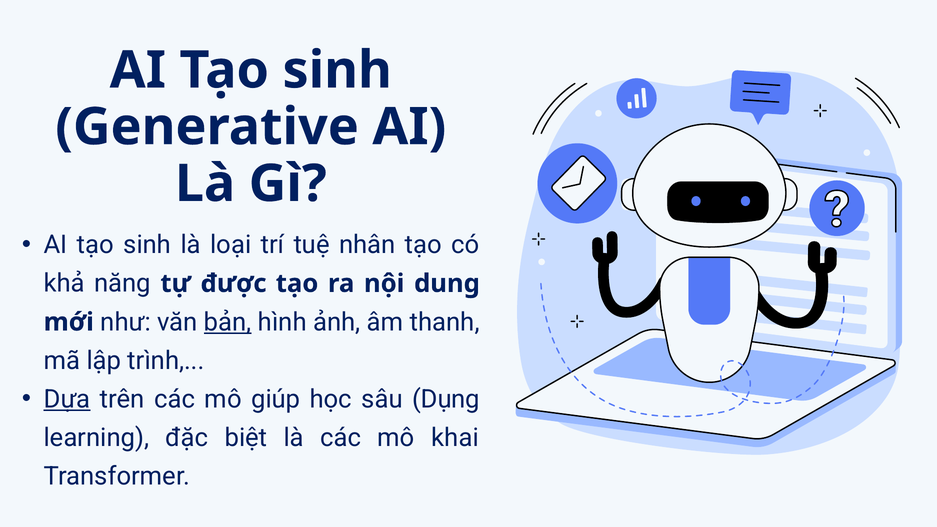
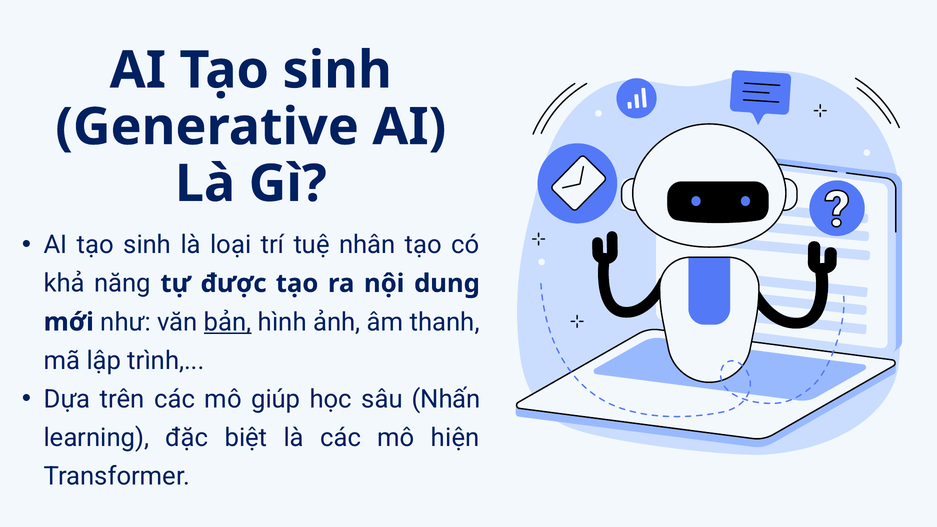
Dựa underline: present -> none
Dụng: Dụng -> Nhấn
khai: khai -> hiện
